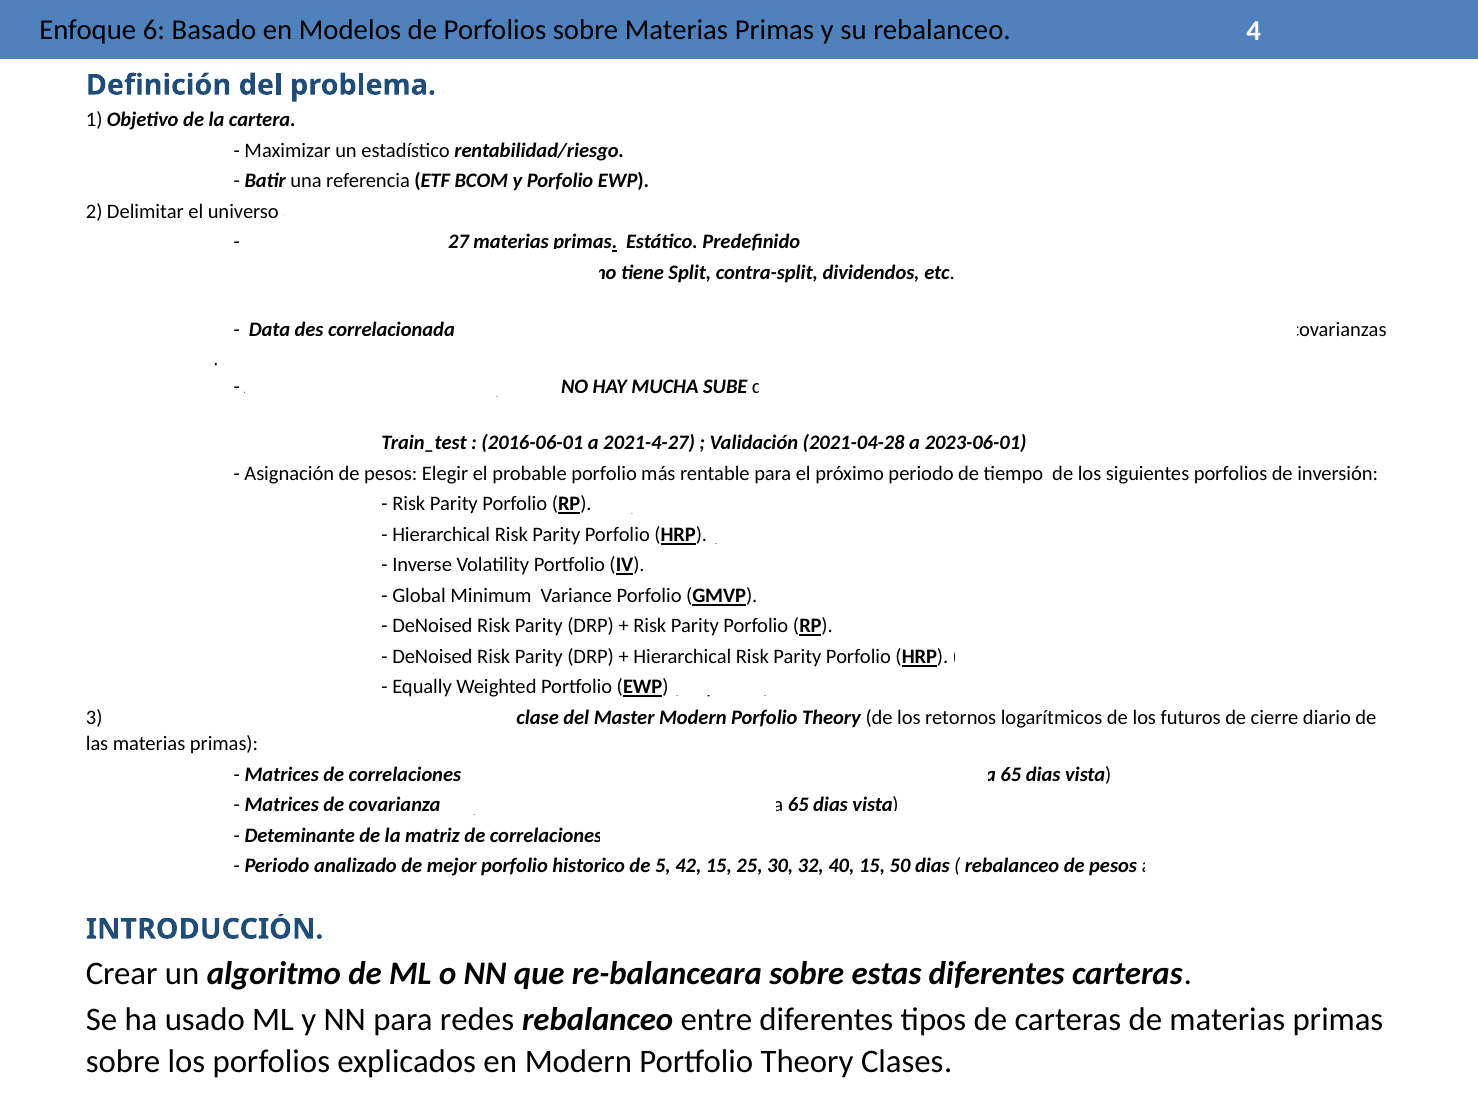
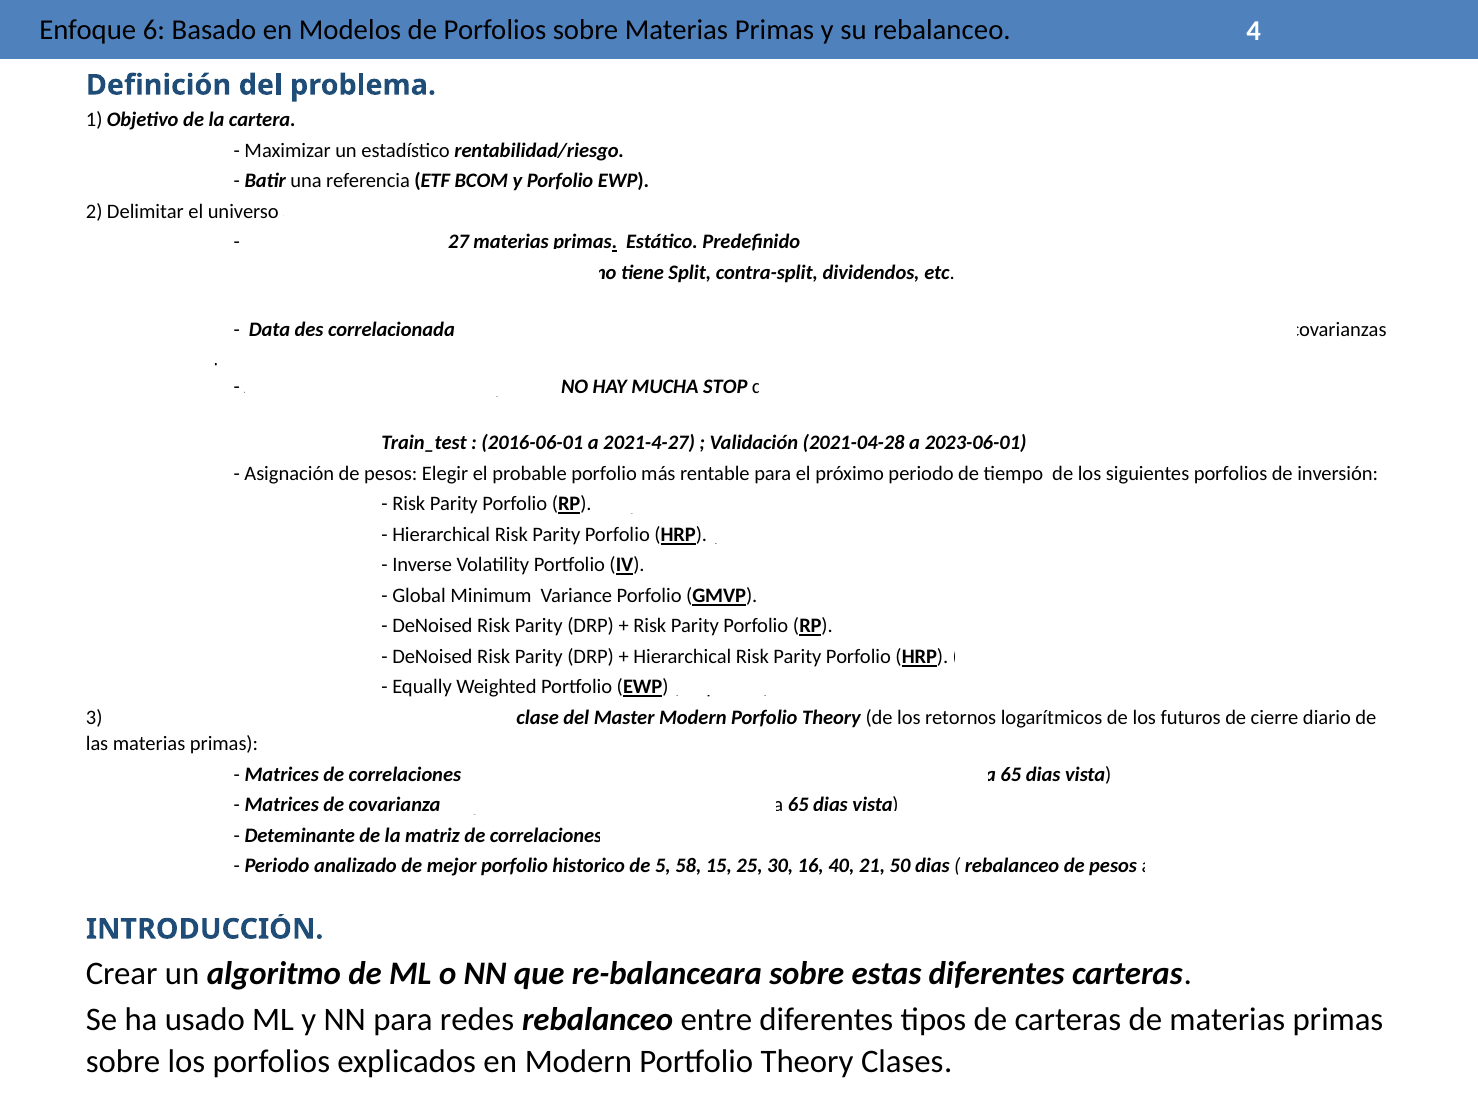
SUBE: SUBE -> STOP
42: 42 -> 58
32: 32 -> 16
40 15: 15 -> 21
